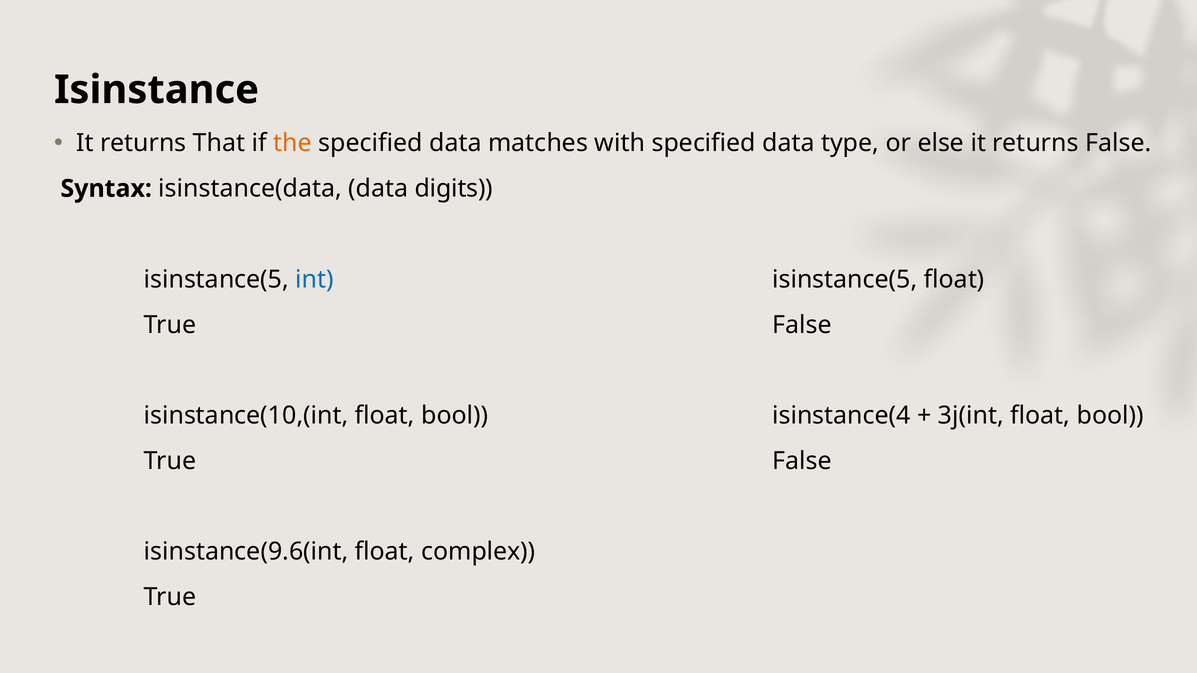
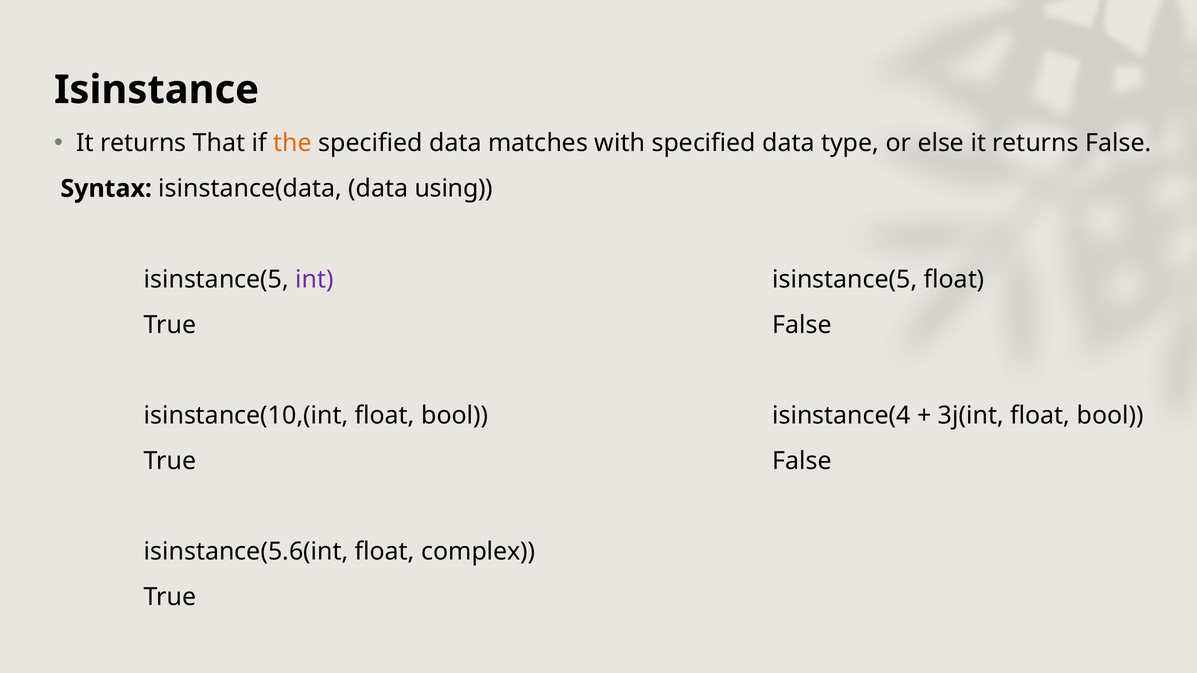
digits: digits -> using
int colour: blue -> purple
isinstance(9.6(int: isinstance(9.6(int -> isinstance(5.6(int
